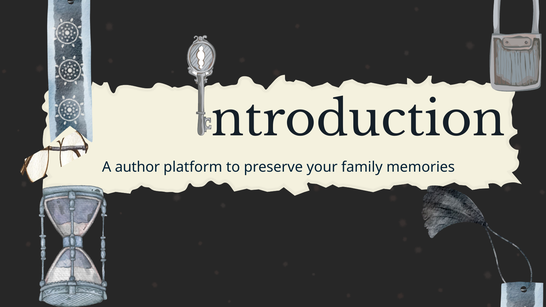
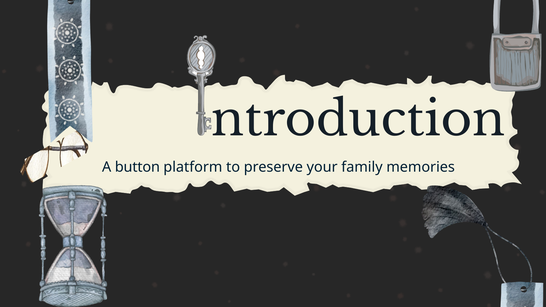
author: author -> button
